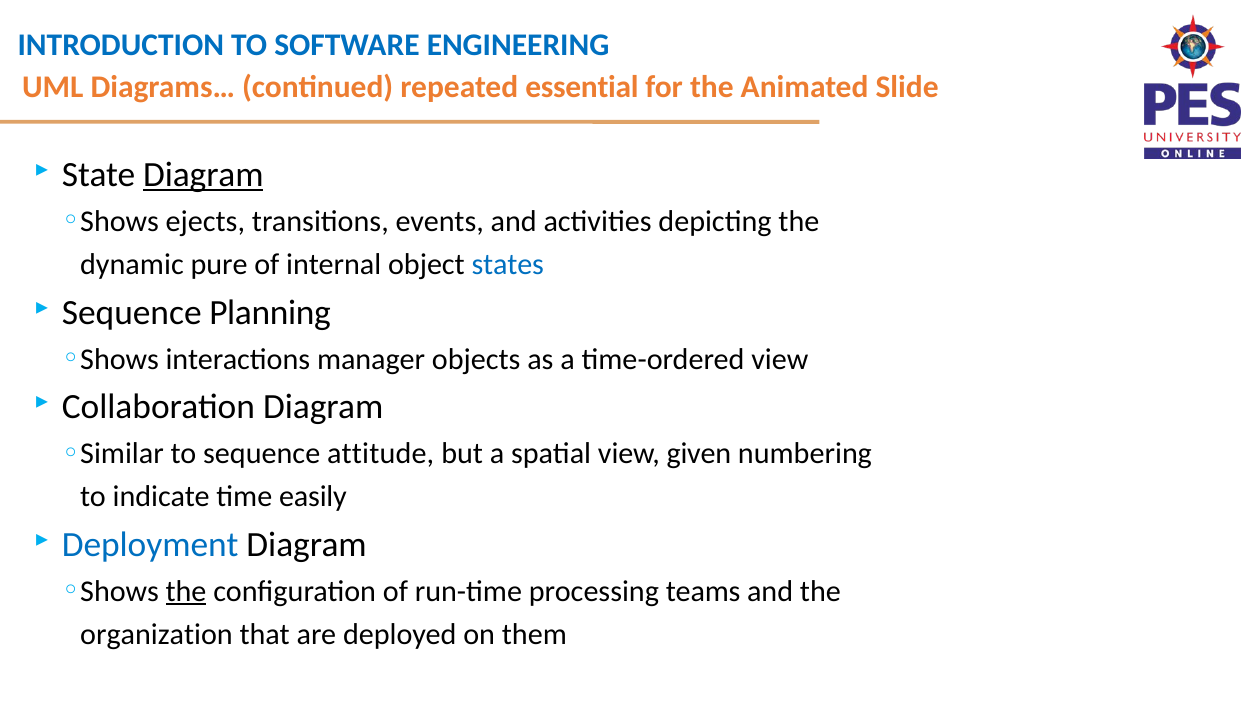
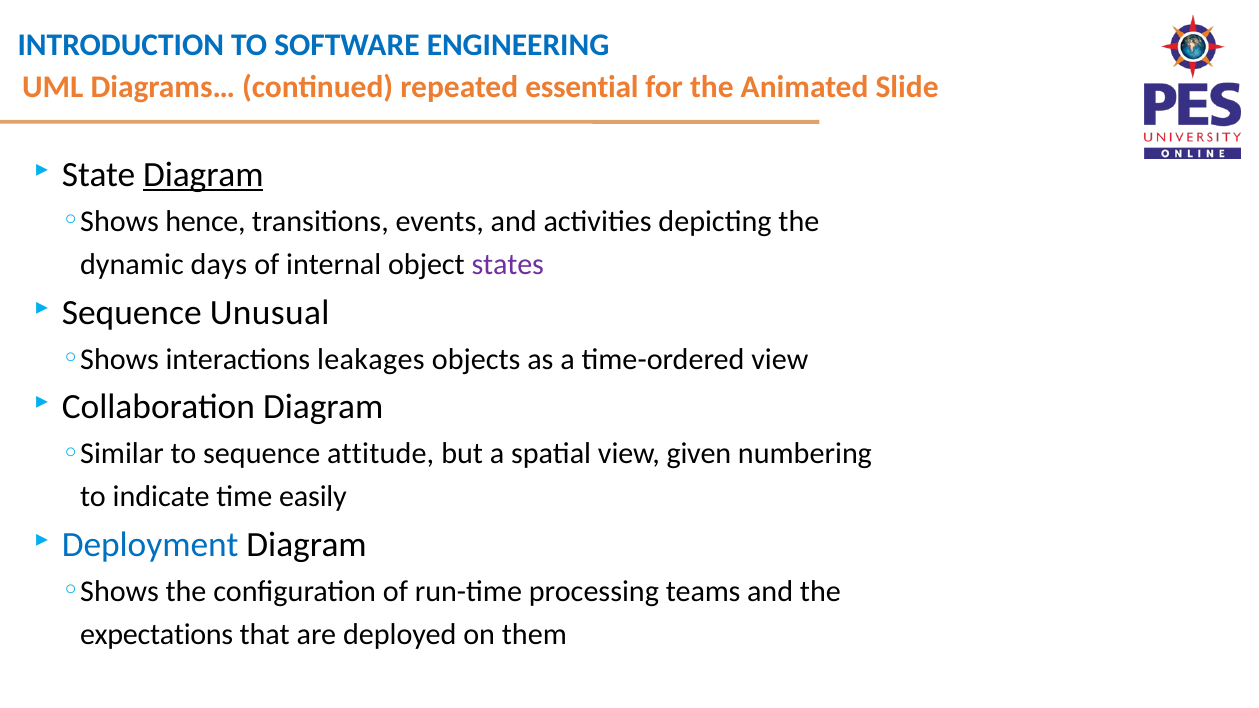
ejects: ejects -> hence
pure: pure -> days
states colour: blue -> purple
Planning: Planning -> Unusual
manager: manager -> leakages
the at (186, 591) underline: present -> none
organization: organization -> expectations
